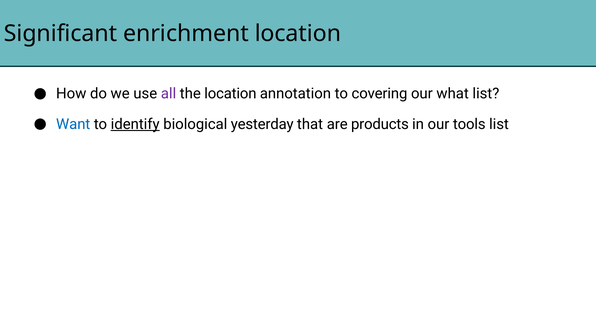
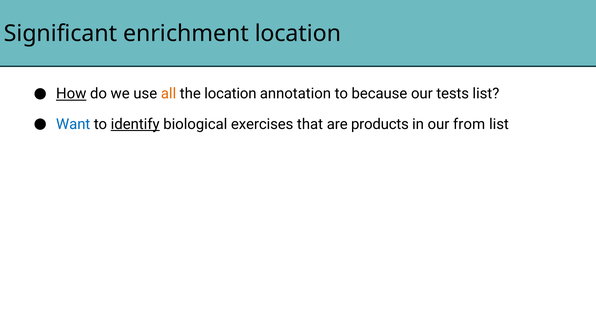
How underline: none -> present
all colour: purple -> orange
covering: covering -> because
what: what -> tests
yesterday: yesterday -> exercises
tools: tools -> from
